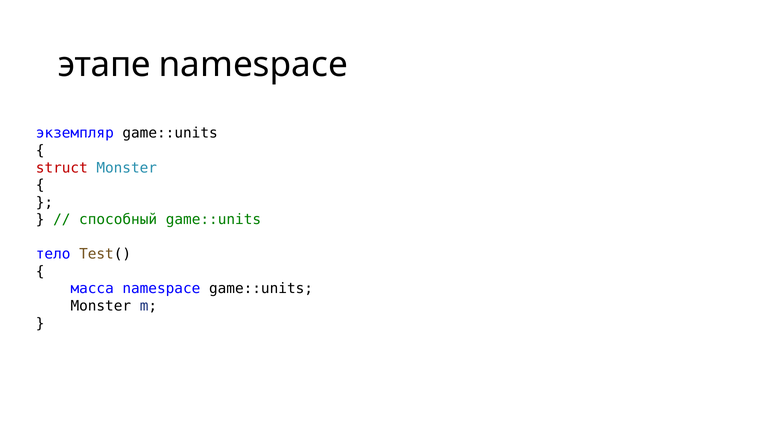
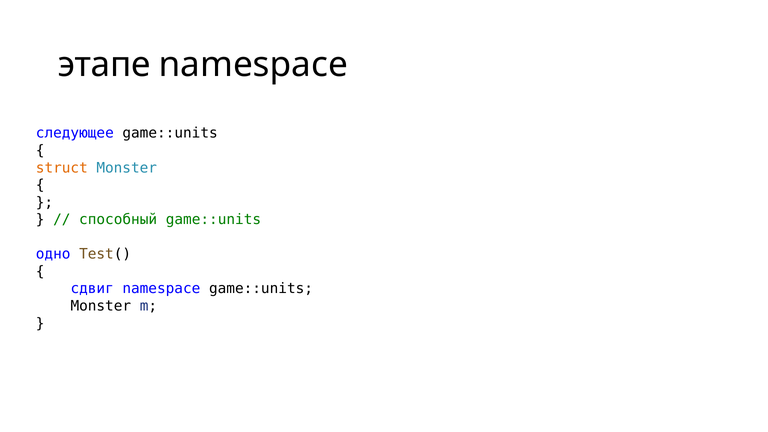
экземпляр: экземпляр -> следующее
struct colour: red -> orange
тело: тело -> одно
масса: масса -> сдвиг
